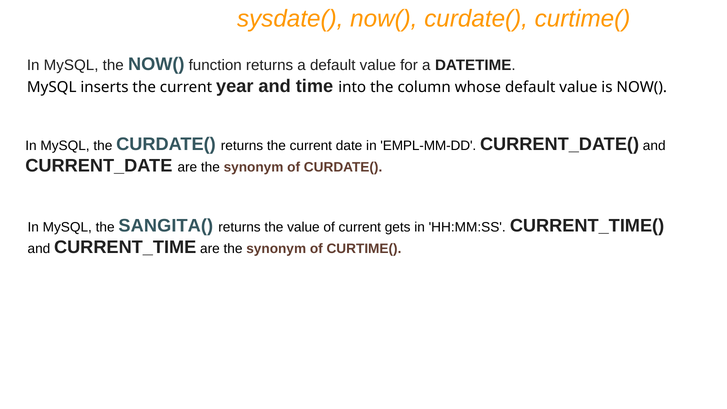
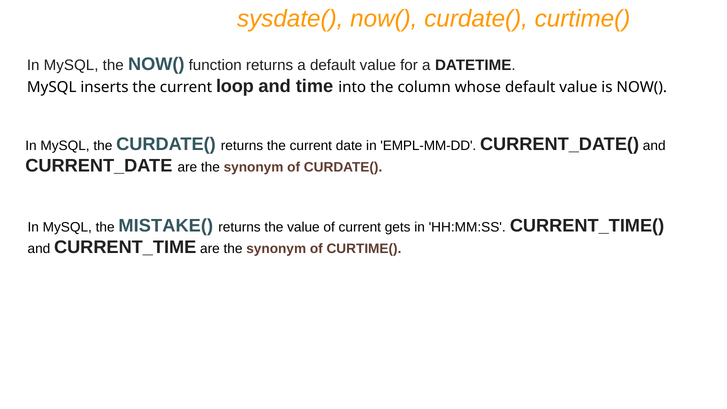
year: year -> loop
SANGITA(: SANGITA( -> MISTAKE(
